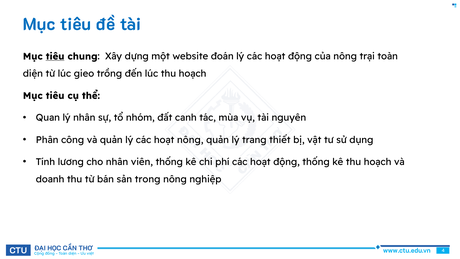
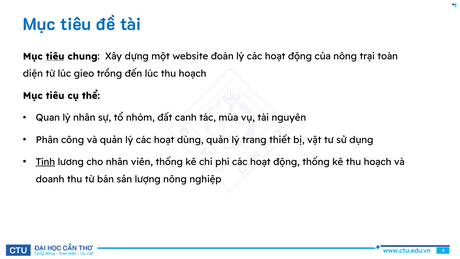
hoạt nông: nông -> dùng
Tính underline: none -> present
trong: trong -> lượng
